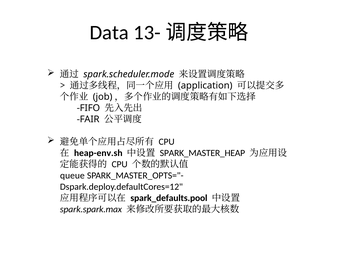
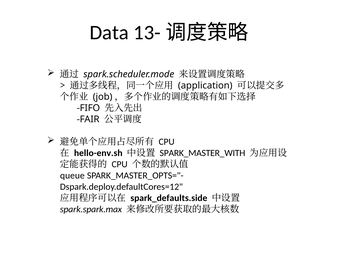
heap-env.sh: heap-env.sh -> hello-env.sh
SPARK_MASTER_HEAP: SPARK_MASTER_HEAP -> SPARK_MASTER_WITH
spark_defaults.pool: spark_defaults.pool -> spark_defaults.side
